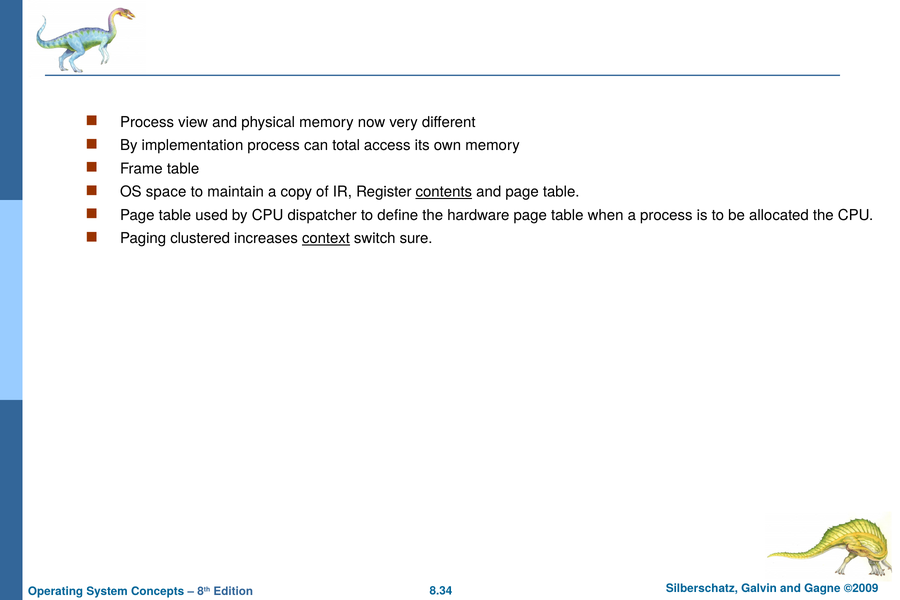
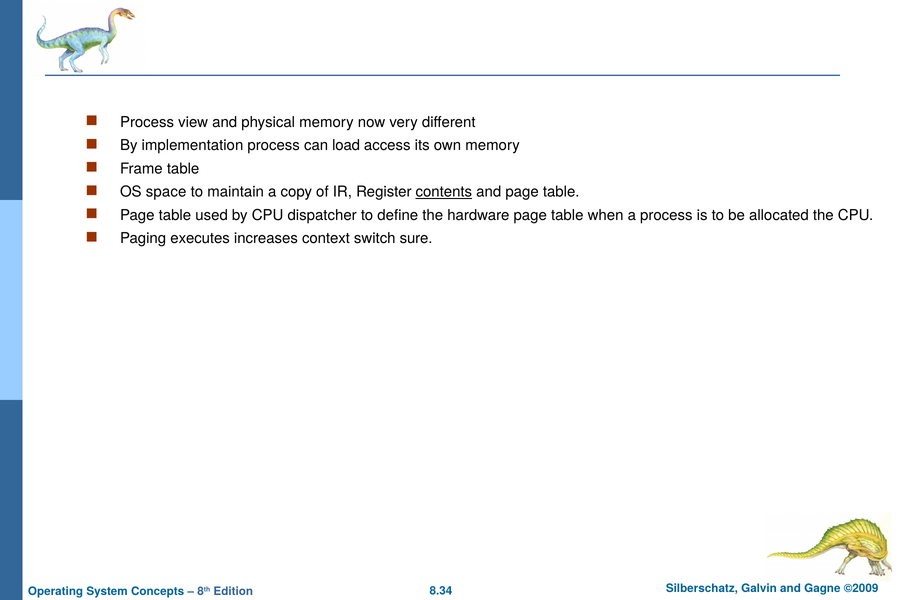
total: total -> load
clustered: clustered -> executes
context underline: present -> none
